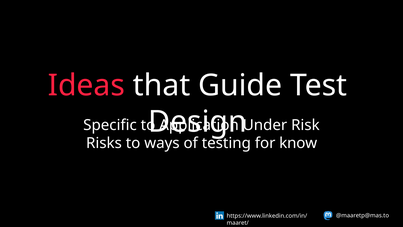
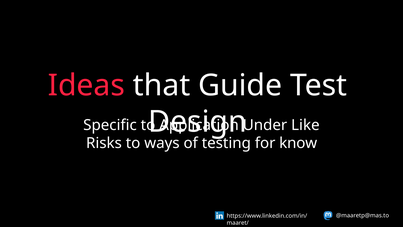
Risk: Risk -> Like
